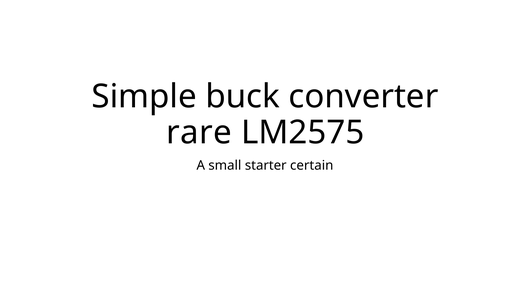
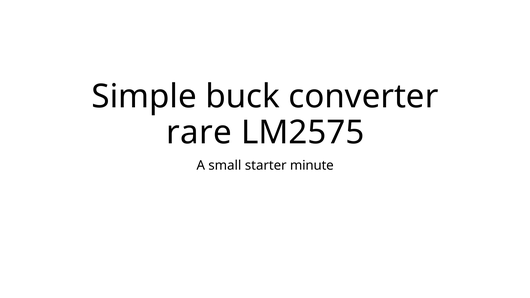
certain: certain -> minute
